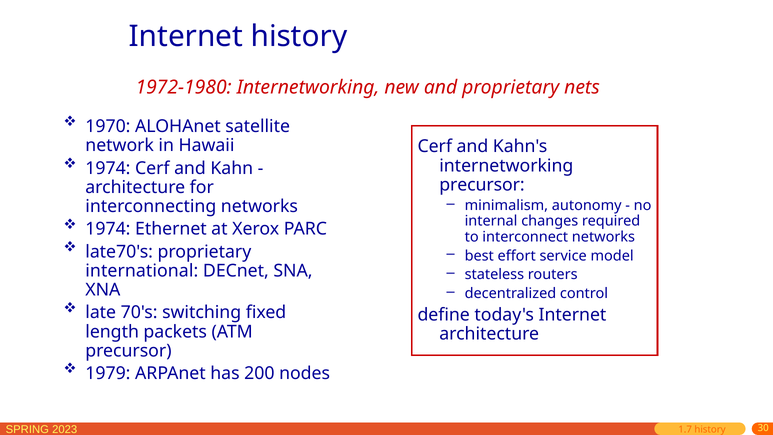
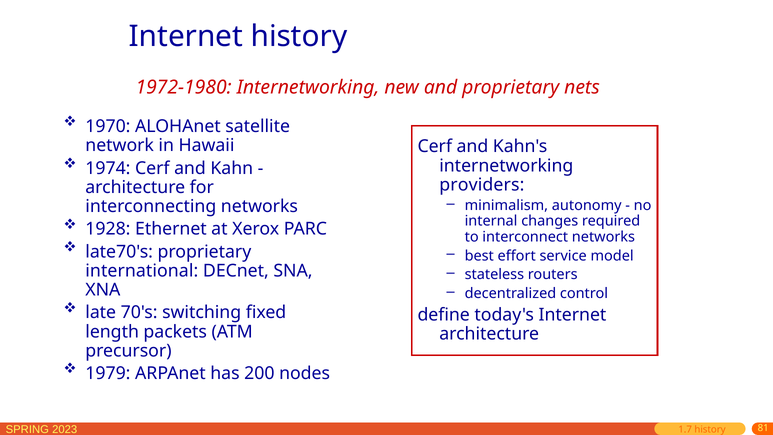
precursor at (482, 185): precursor -> providers
1974 at (108, 229): 1974 -> 1928
30: 30 -> 81
